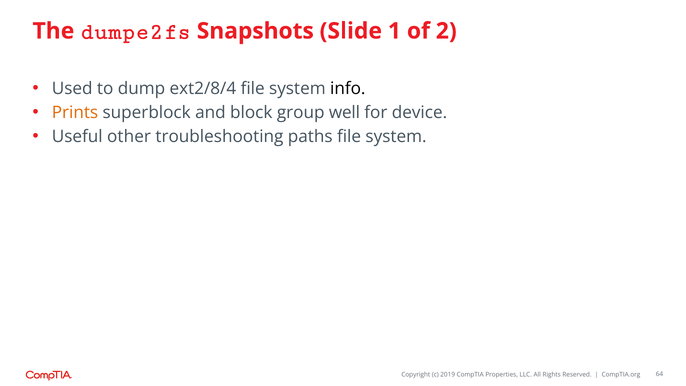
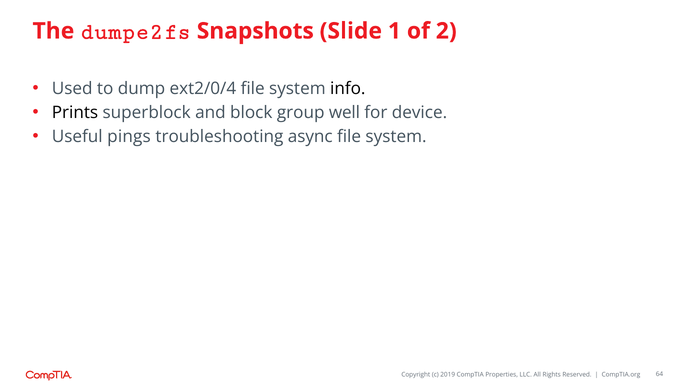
ext2/8/4: ext2/8/4 -> ext2/0/4
Prints colour: orange -> black
other: other -> pings
paths: paths -> async
